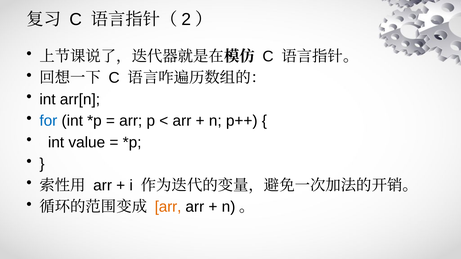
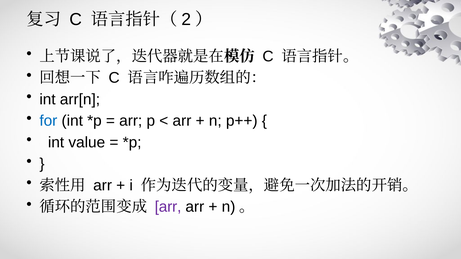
arr at (168, 207) colour: orange -> purple
